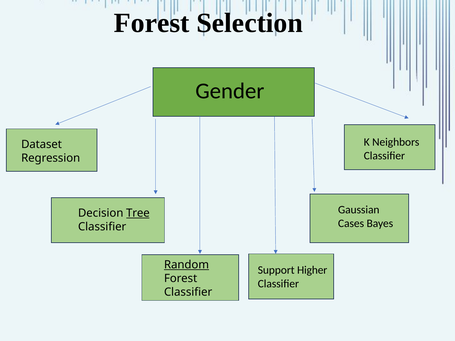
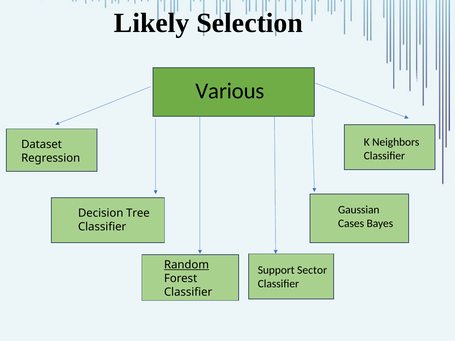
Forest at (152, 23): Forest -> Likely
Gender: Gender -> Various
Tree underline: present -> none
Higher: Higher -> Sector
